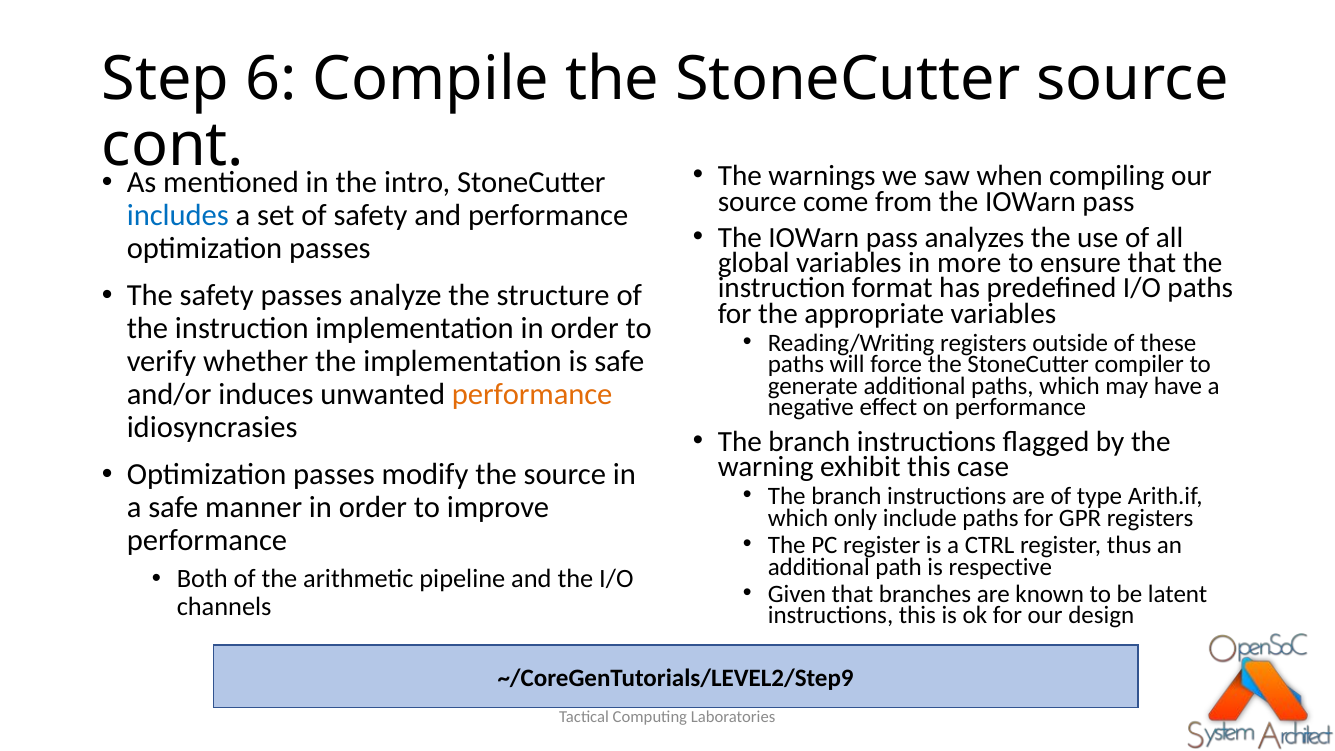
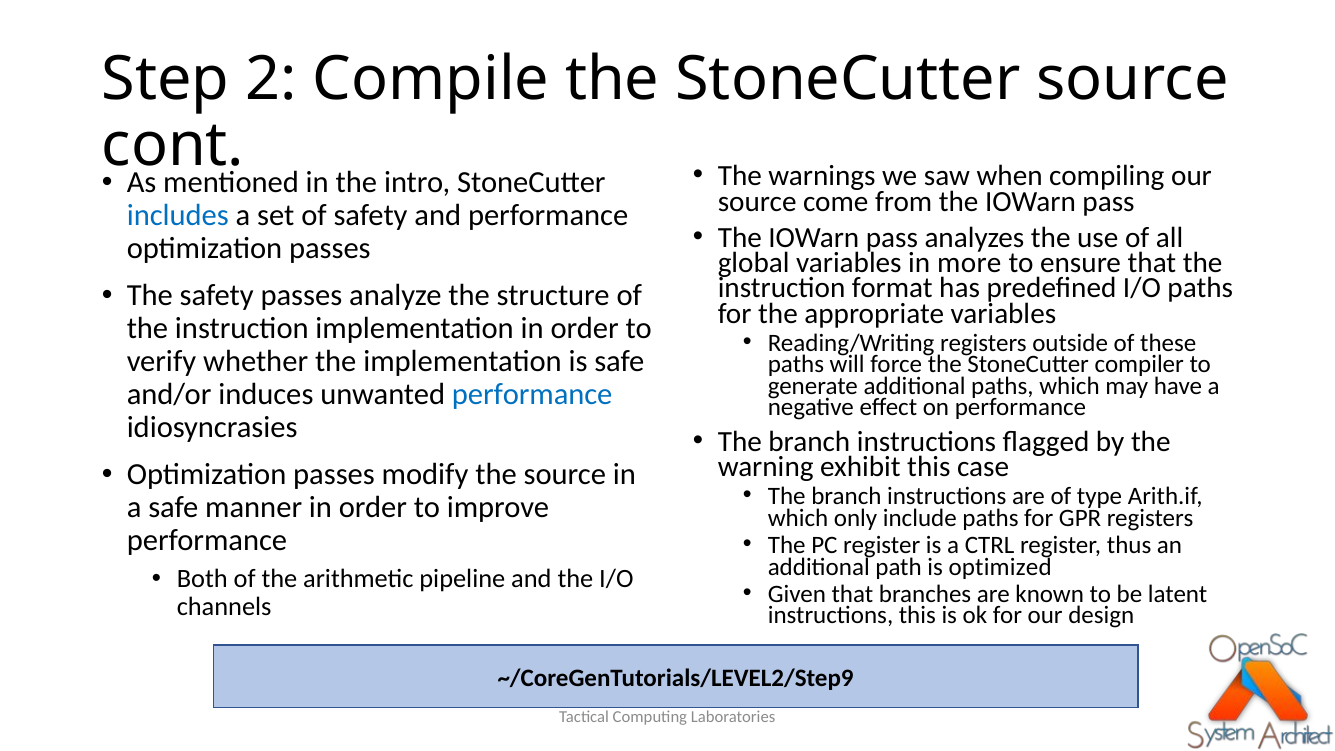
6: 6 -> 2
performance at (532, 395) colour: orange -> blue
respective: respective -> optimized
